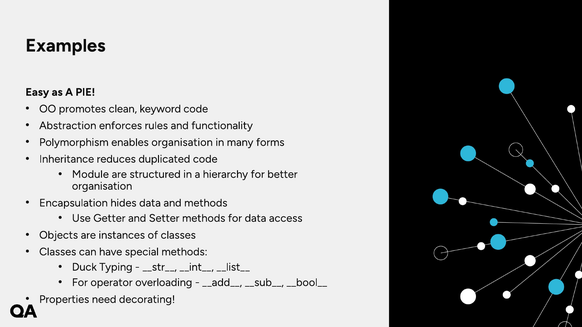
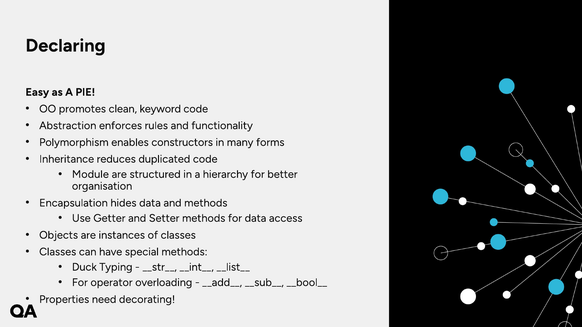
Examples: Examples -> Declaring
enables organisation: organisation -> constructors
